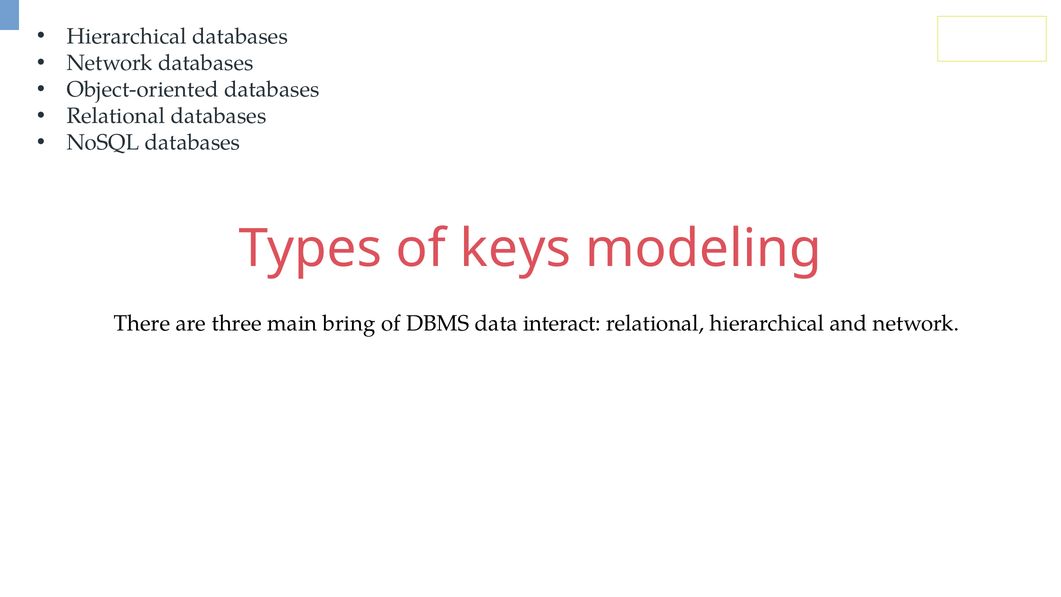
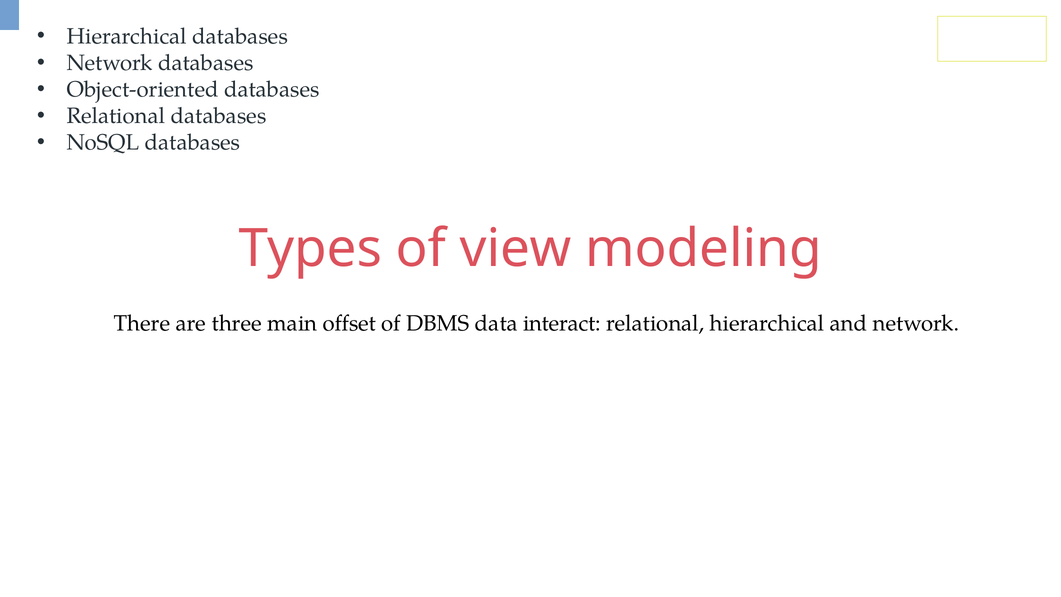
keys: keys -> view
bring: bring -> offset
